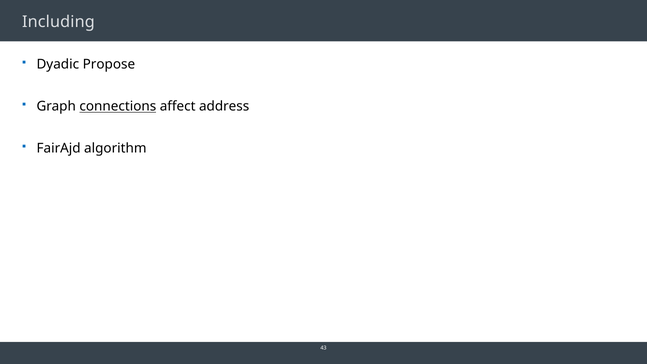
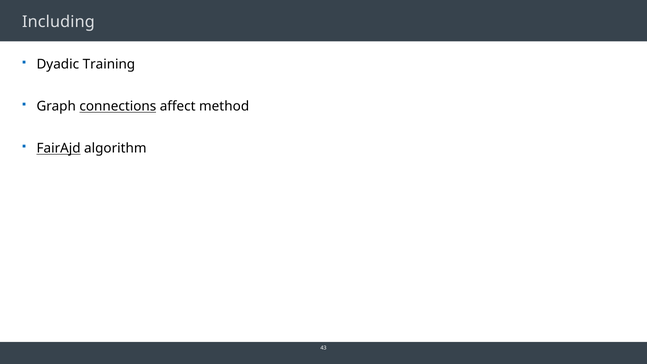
Propose: Propose -> Training
address: address -> method
FairAjd underline: none -> present
